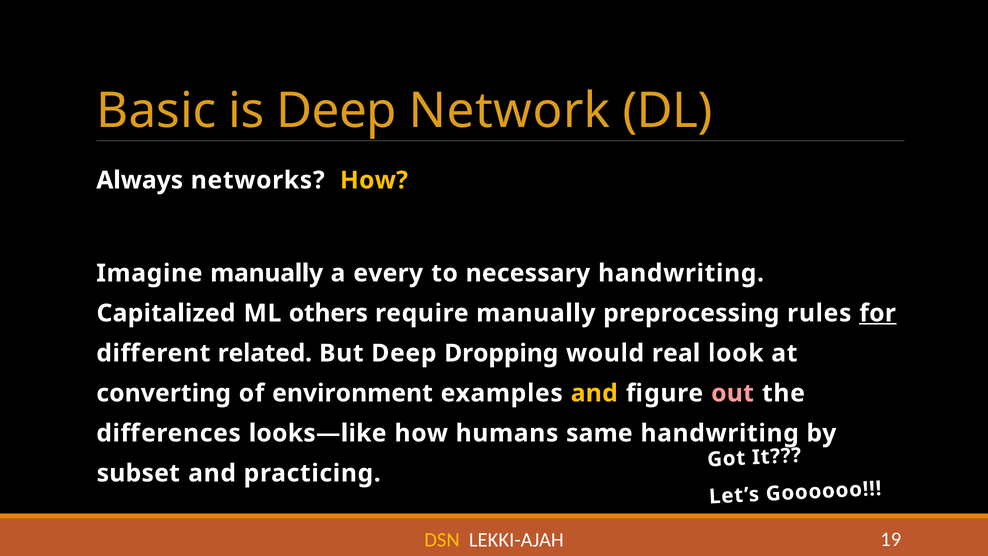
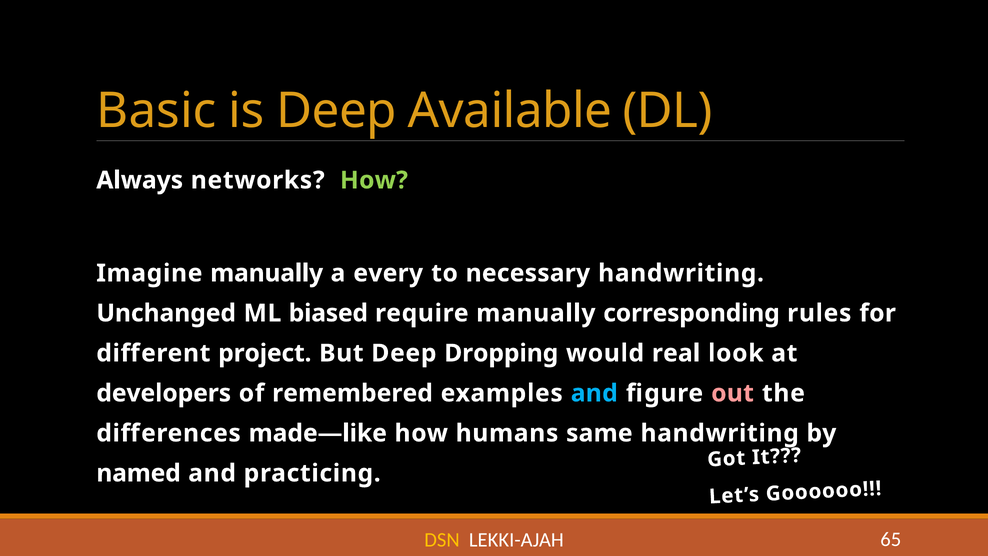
Network: Network -> Available
How at (374, 180) colour: yellow -> light green
Capitalized: Capitalized -> Unchanged
others: others -> biased
preprocessing: preprocessing -> corresponding
for underline: present -> none
related: related -> project
converting: converting -> developers
environment: environment -> remembered
and at (594, 393) colour: yellow -> light blue
looks—like: looks—like -> made—like
subset: subset -> named
19: 19 -> 65
